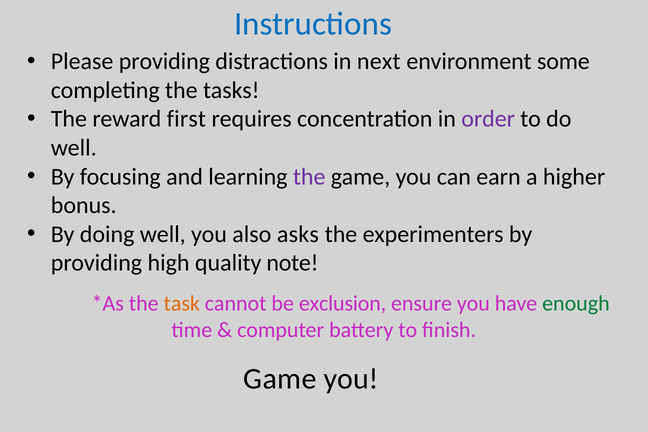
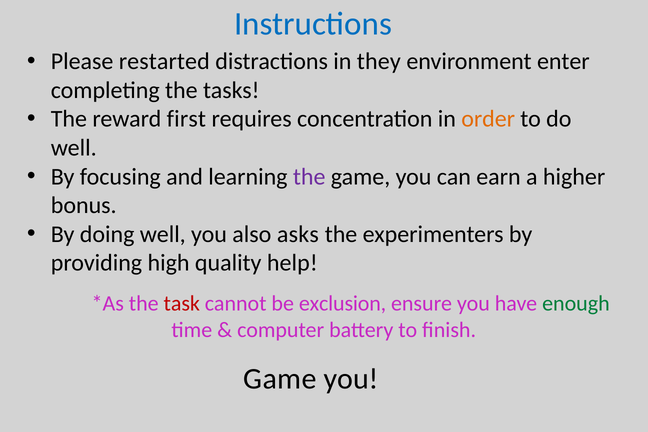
Please providing: providing -> restarted
next: next -> they
some: some -> enter
order colour: purple -> orange
note: note -> help
task colour: orange -> red
